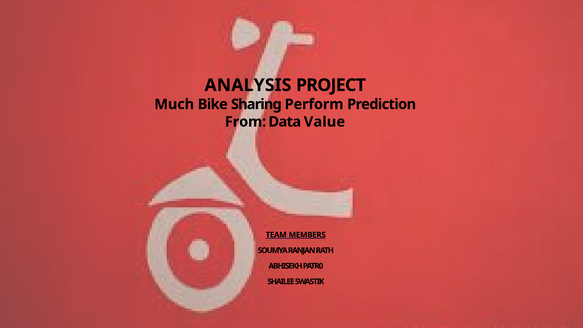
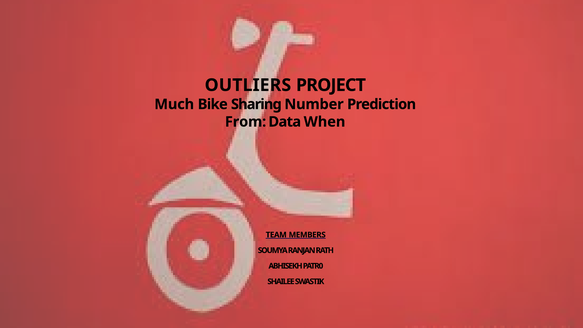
ANALYSIS: ANALYSIS -> OUTLIERS
Perform: Perform -> Number
Value: Value -> When
